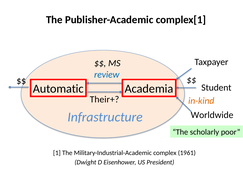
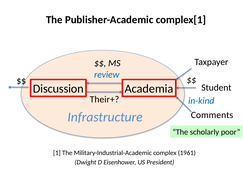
Automatic: Automatic -> Discussion
in-kind colour: orange -> blue
Worldwide: Worldwide -> Comments
